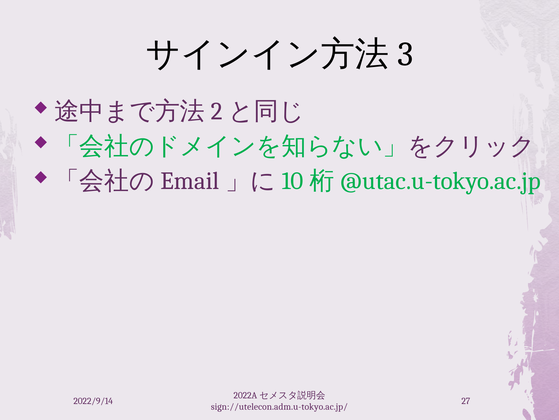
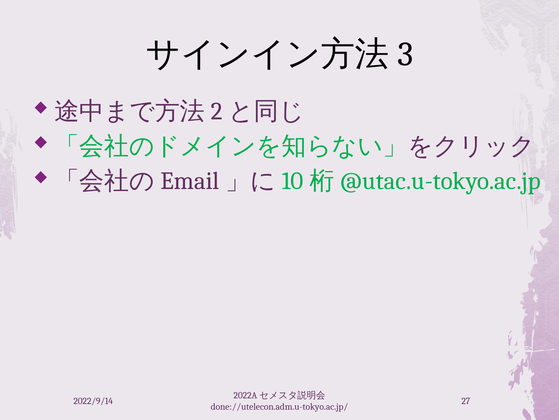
sign://utelecon.adm.u-tokyo.ac.jp/: sign://utelecon.adm.u-tokyo.ac.jp/ -> done://utelecon.adm.u-tokyo.ac.jp/
